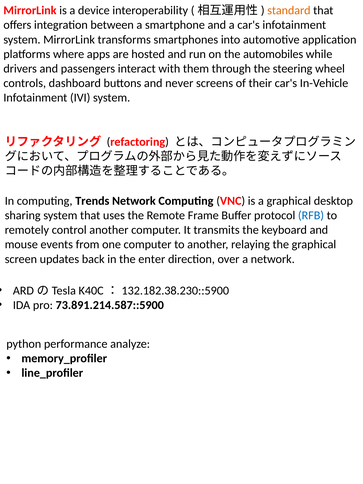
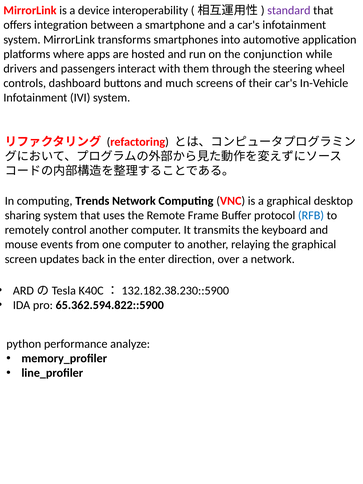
standard colour: orange -> purple
automobiles: automobiles -> conjunction
never: never -> much
73.891.214.587::5900: 73.891.214.587::5900 -> 65.362.594.822::5900
